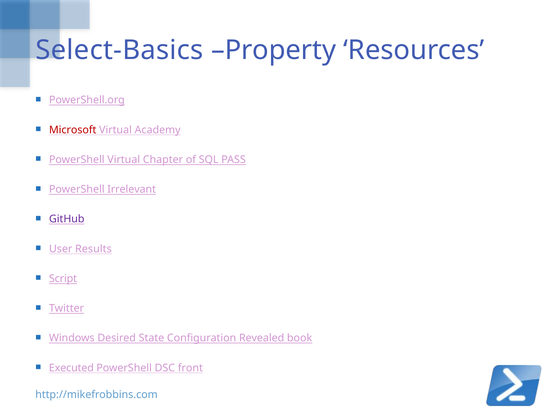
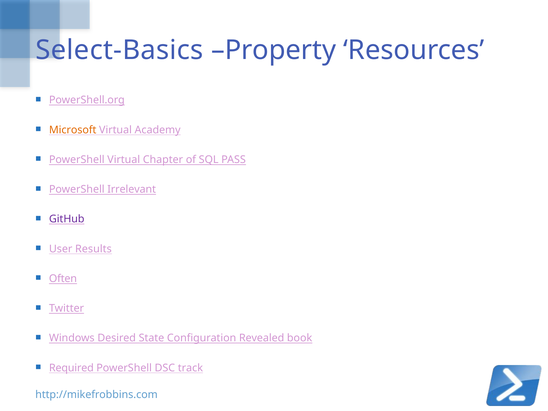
Microsoft colour: red -> orange
Script: Script -> Often
Executed: Executed -> Required
front: front -> track
